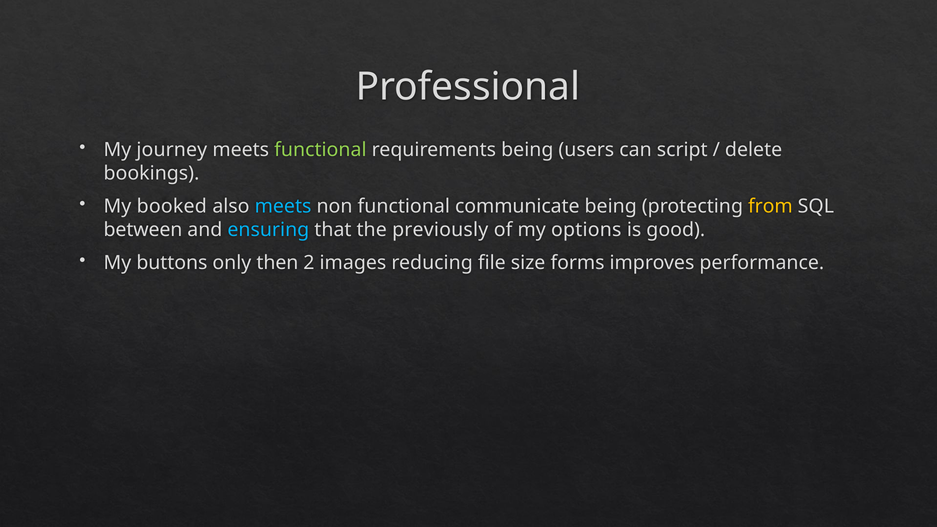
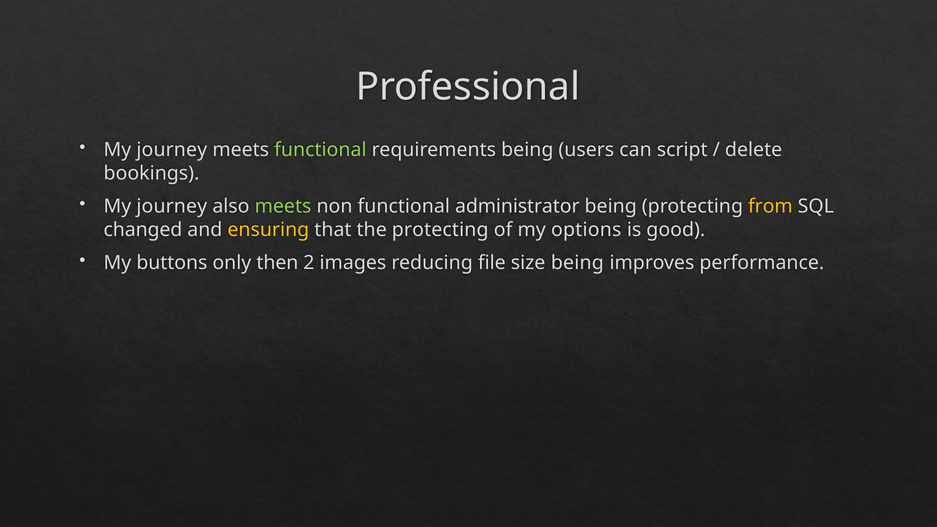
booked at (172, 206): booked -> journey
meets at (283, 206) colour: light blue -> light green
communicate: communicate -> administrator
between: between -> changed
ensuring colour: light blue -> yellow
the previously: previously -> protecting
size forms: forms -> being
